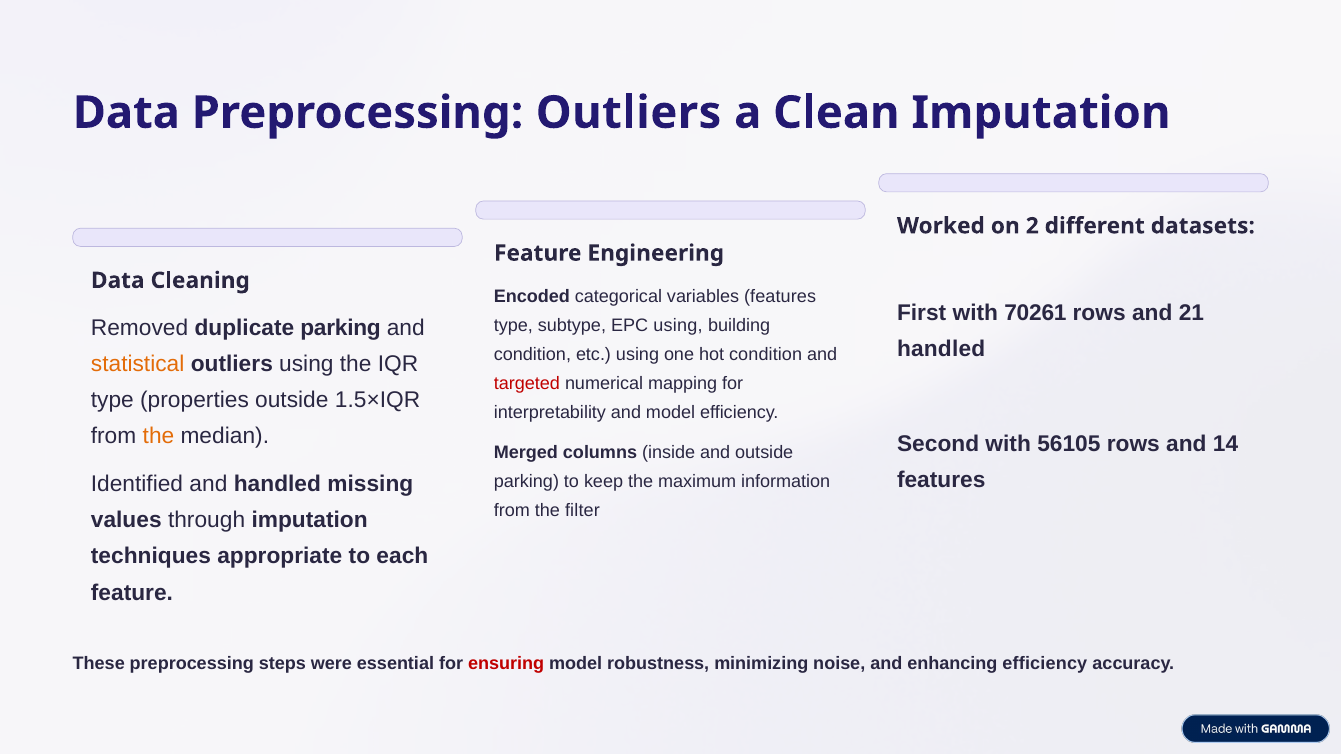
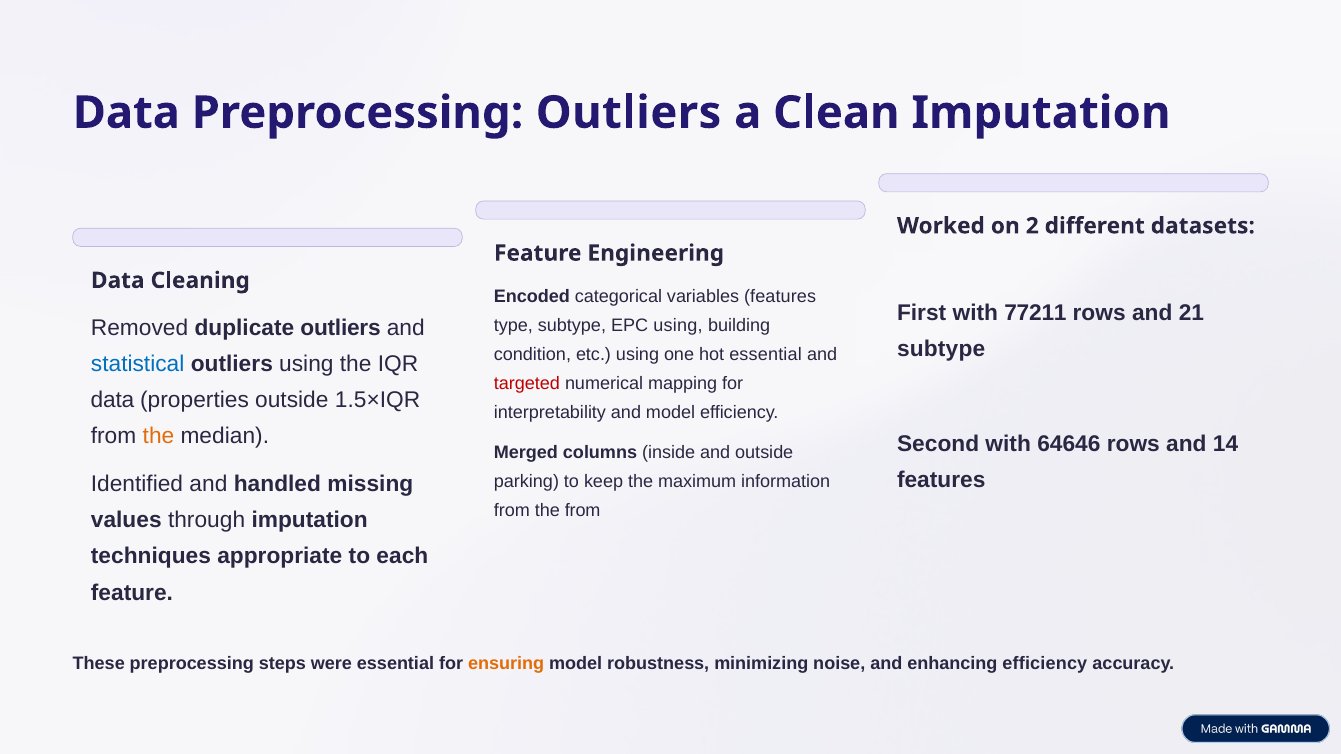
70261: 70261 -> 77211
duplicate parking: parking -> outliers
handled at (941, 350): handled -> subtype
hot condition: condition -> essential
statistical colour: orange -> blue
type at (112, 400): type -> data
56105: 56105 -> 64646
the filter: filter -> from
ensuring colour: red -> orange
